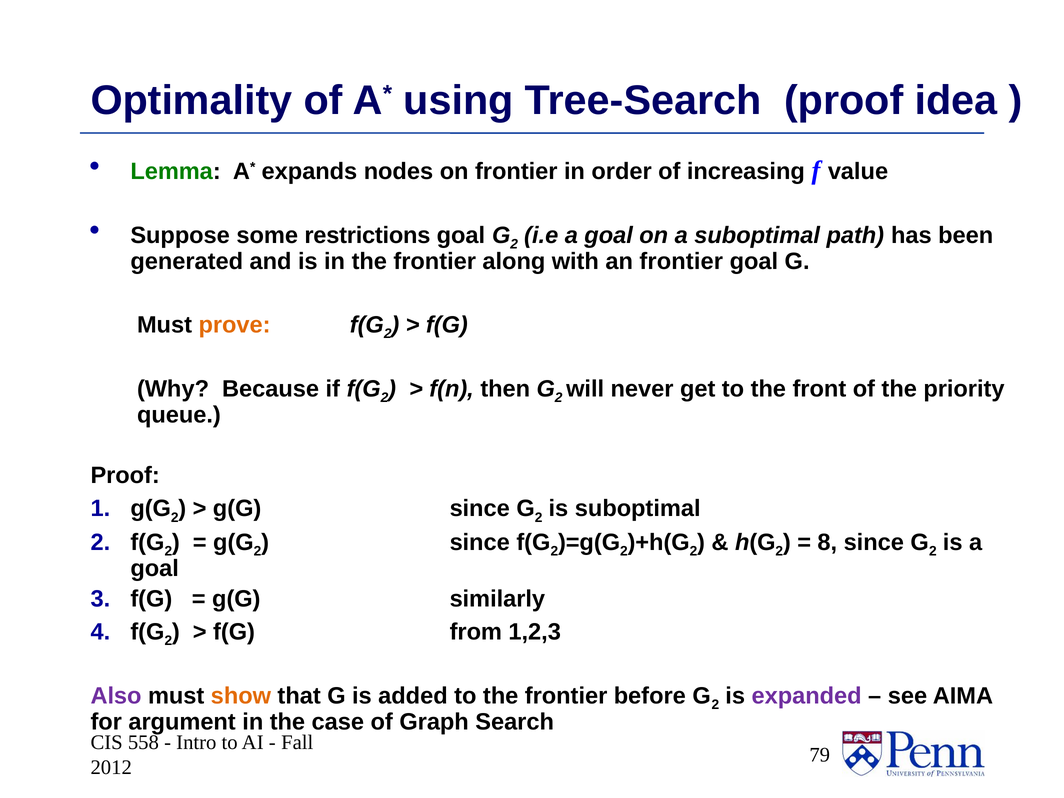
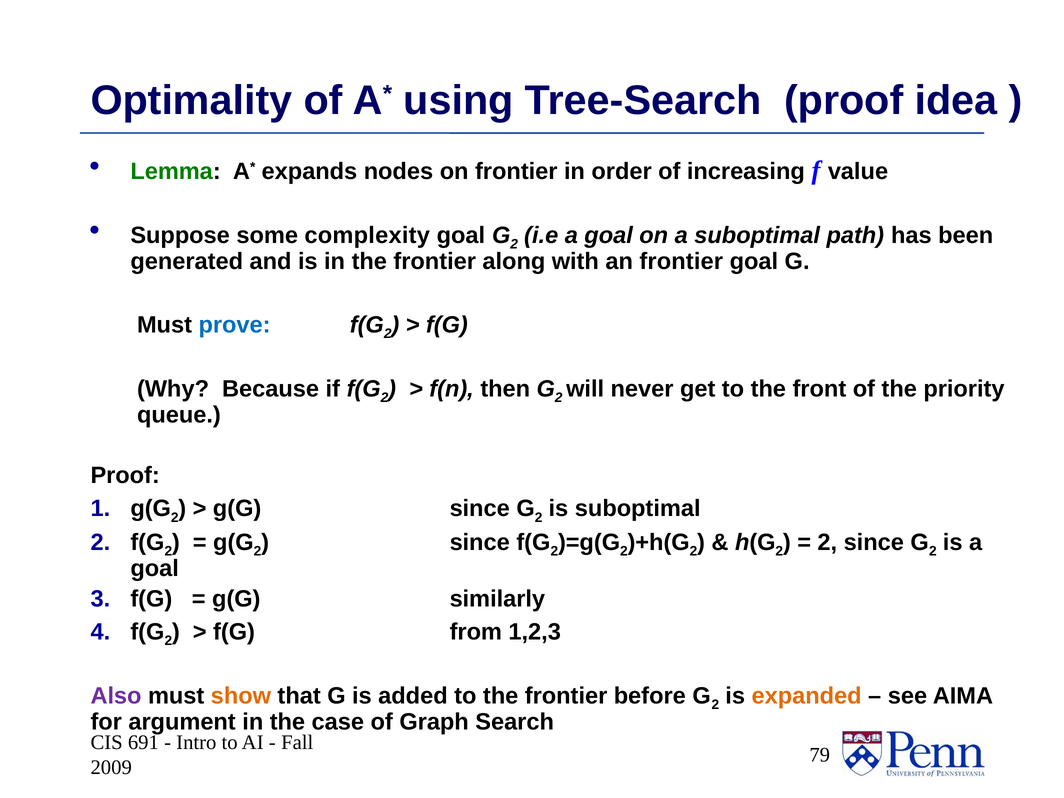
restrictions: restrictions -> complexity
prove colour: orange -> blue
8 at (827, 542): 8 -> 2
expanded colour: purple -> orange
558: 558 -> 691
2012: 2012 -> 2009
